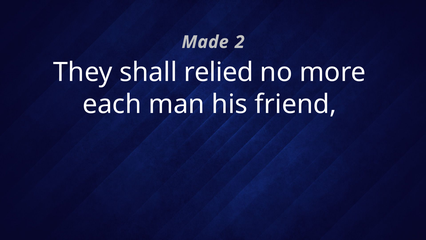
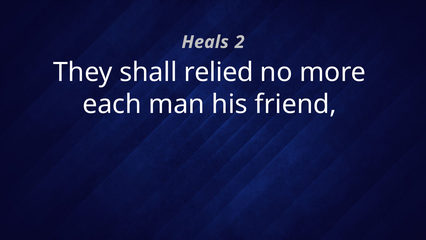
Made: Made -> Heals
